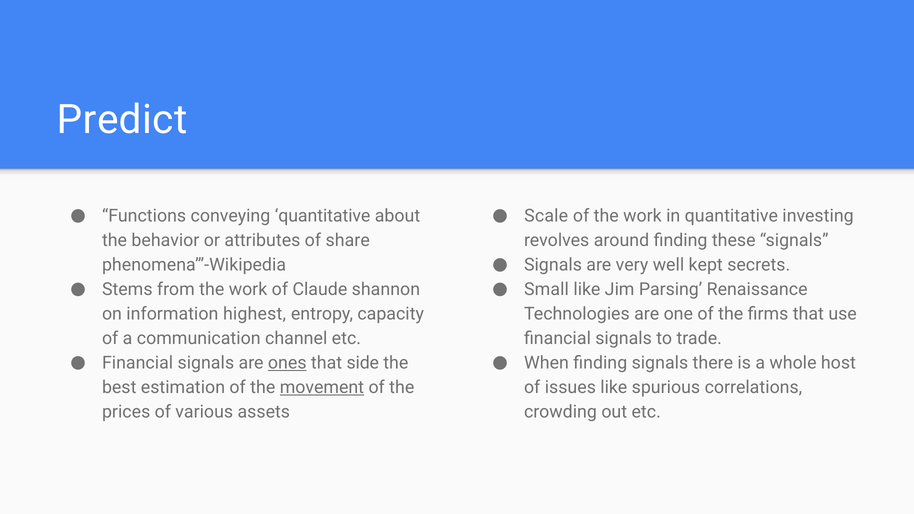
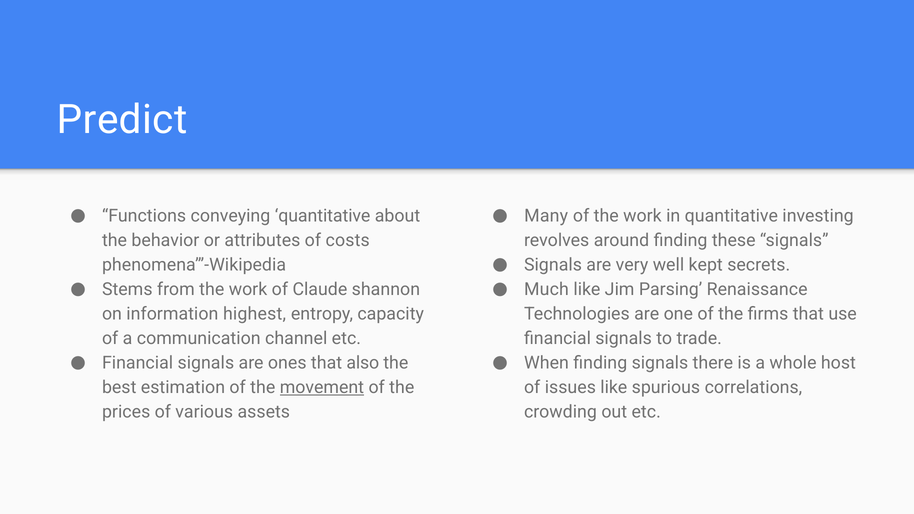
Scale: Scale -> Many
share: share -> costs
Small: Small -> Much
ones underline: present -> none
side: side -> also
